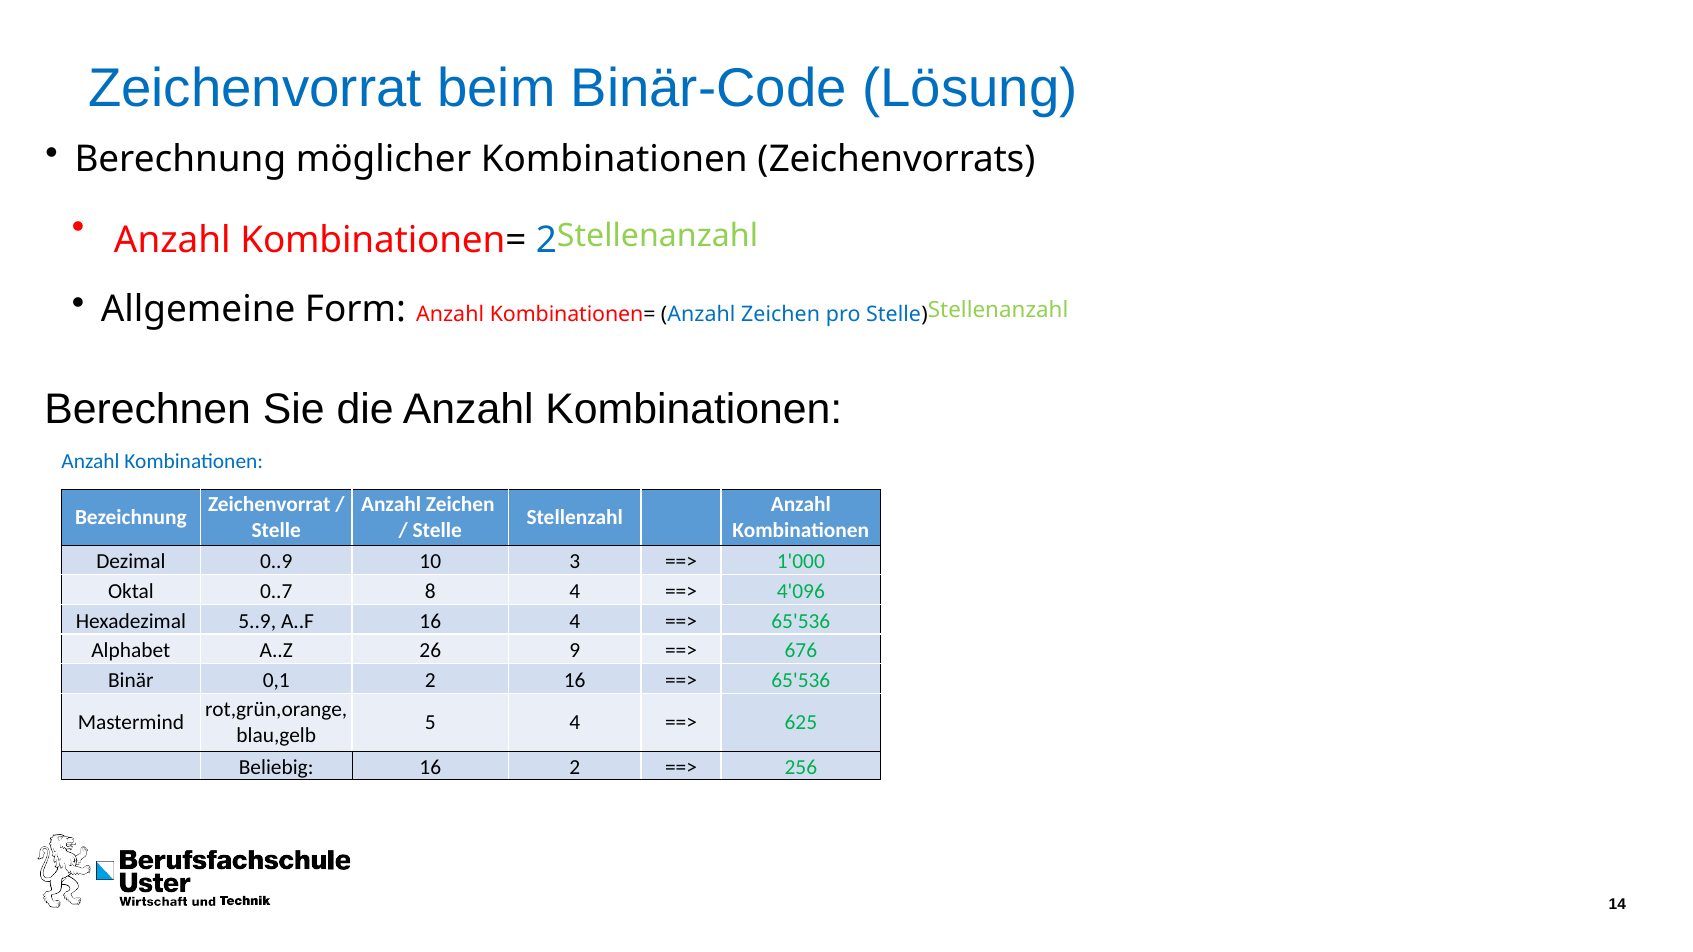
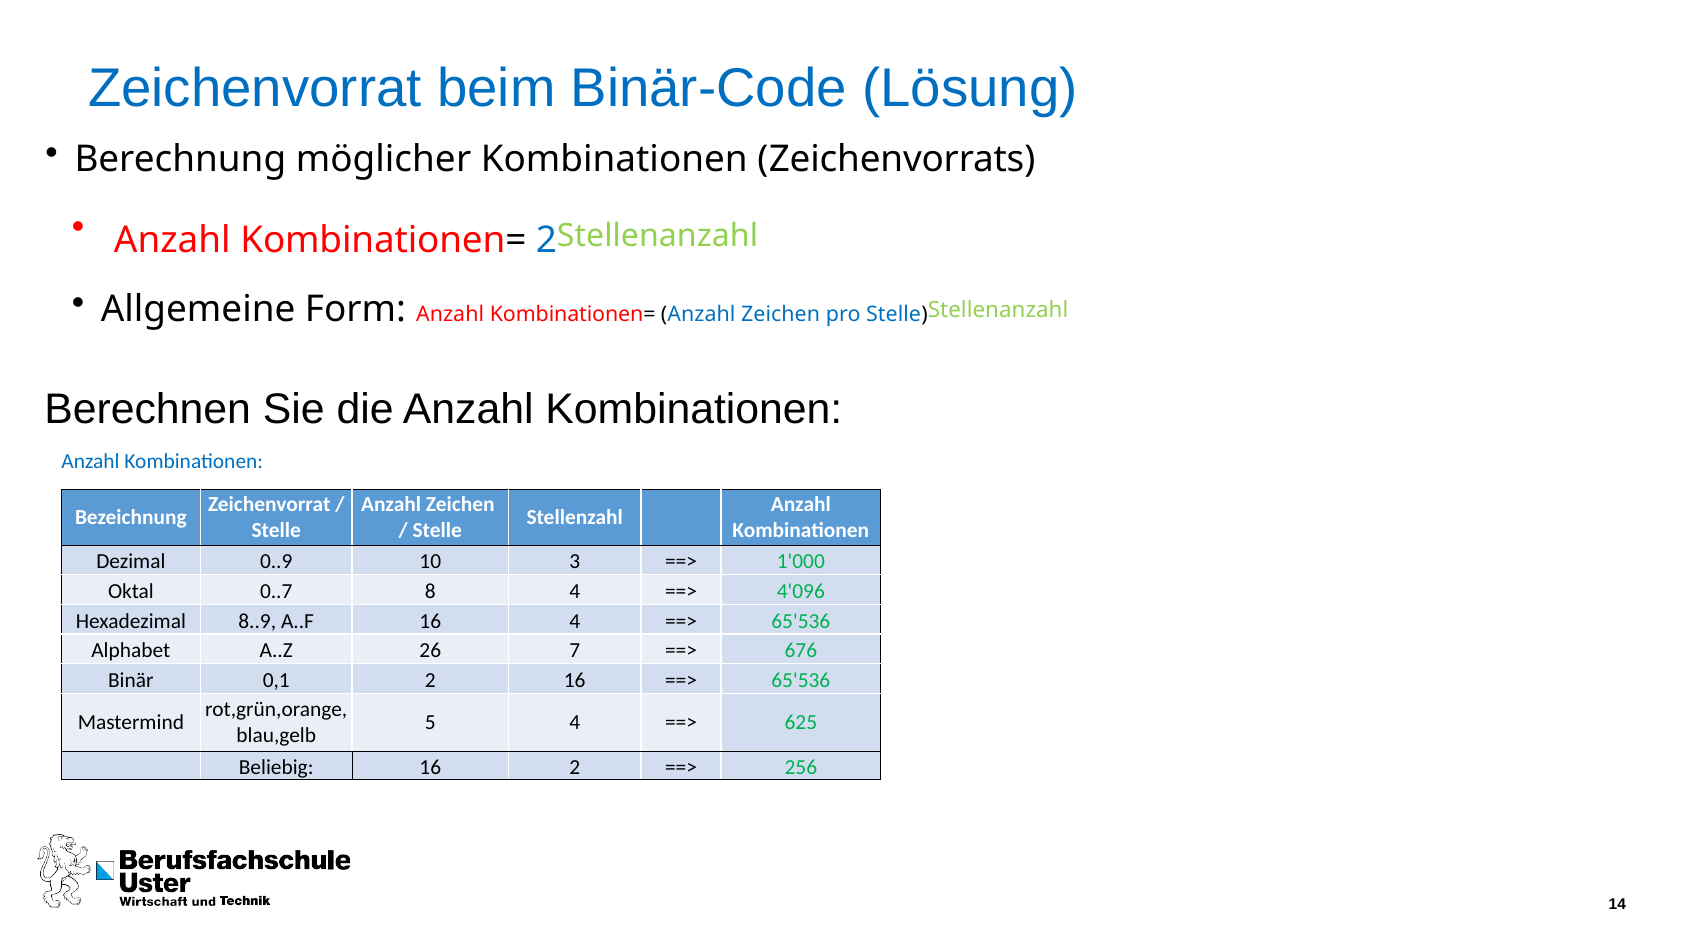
5..9: 5..9 -> 8..9
9: 9 -> 7
